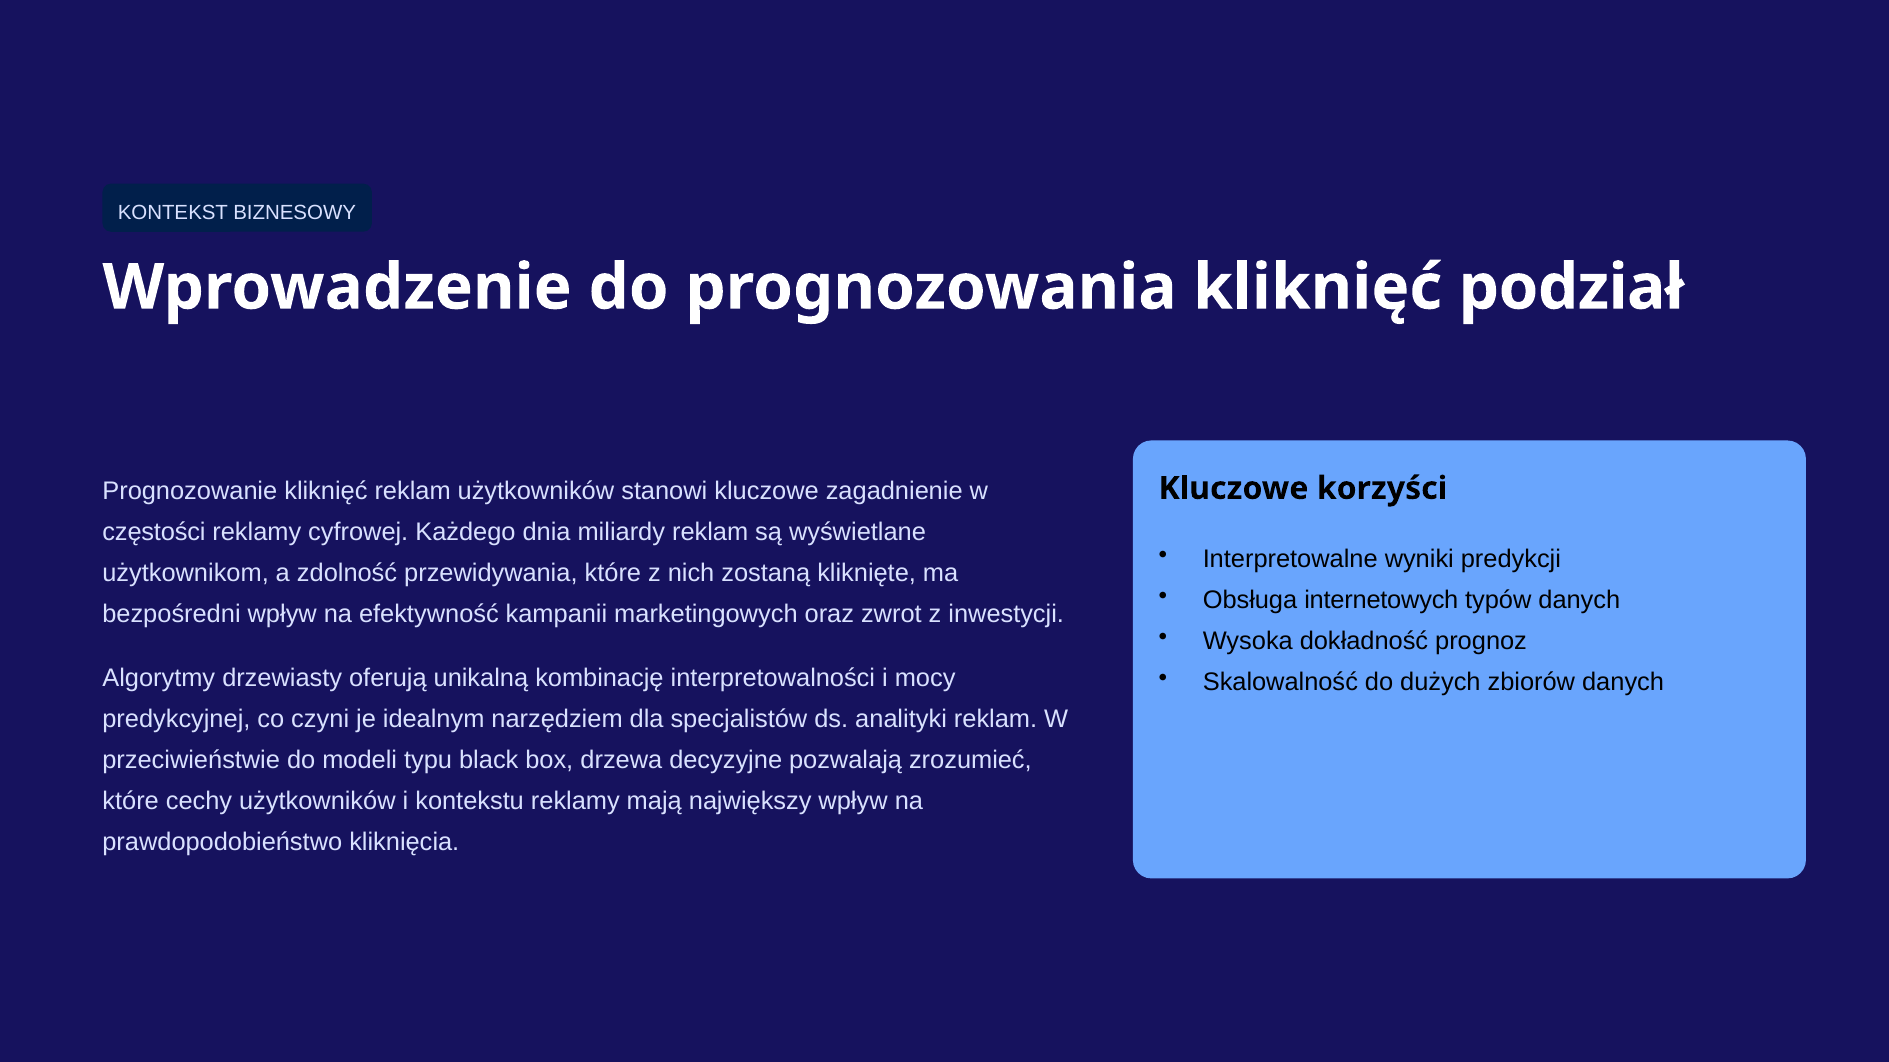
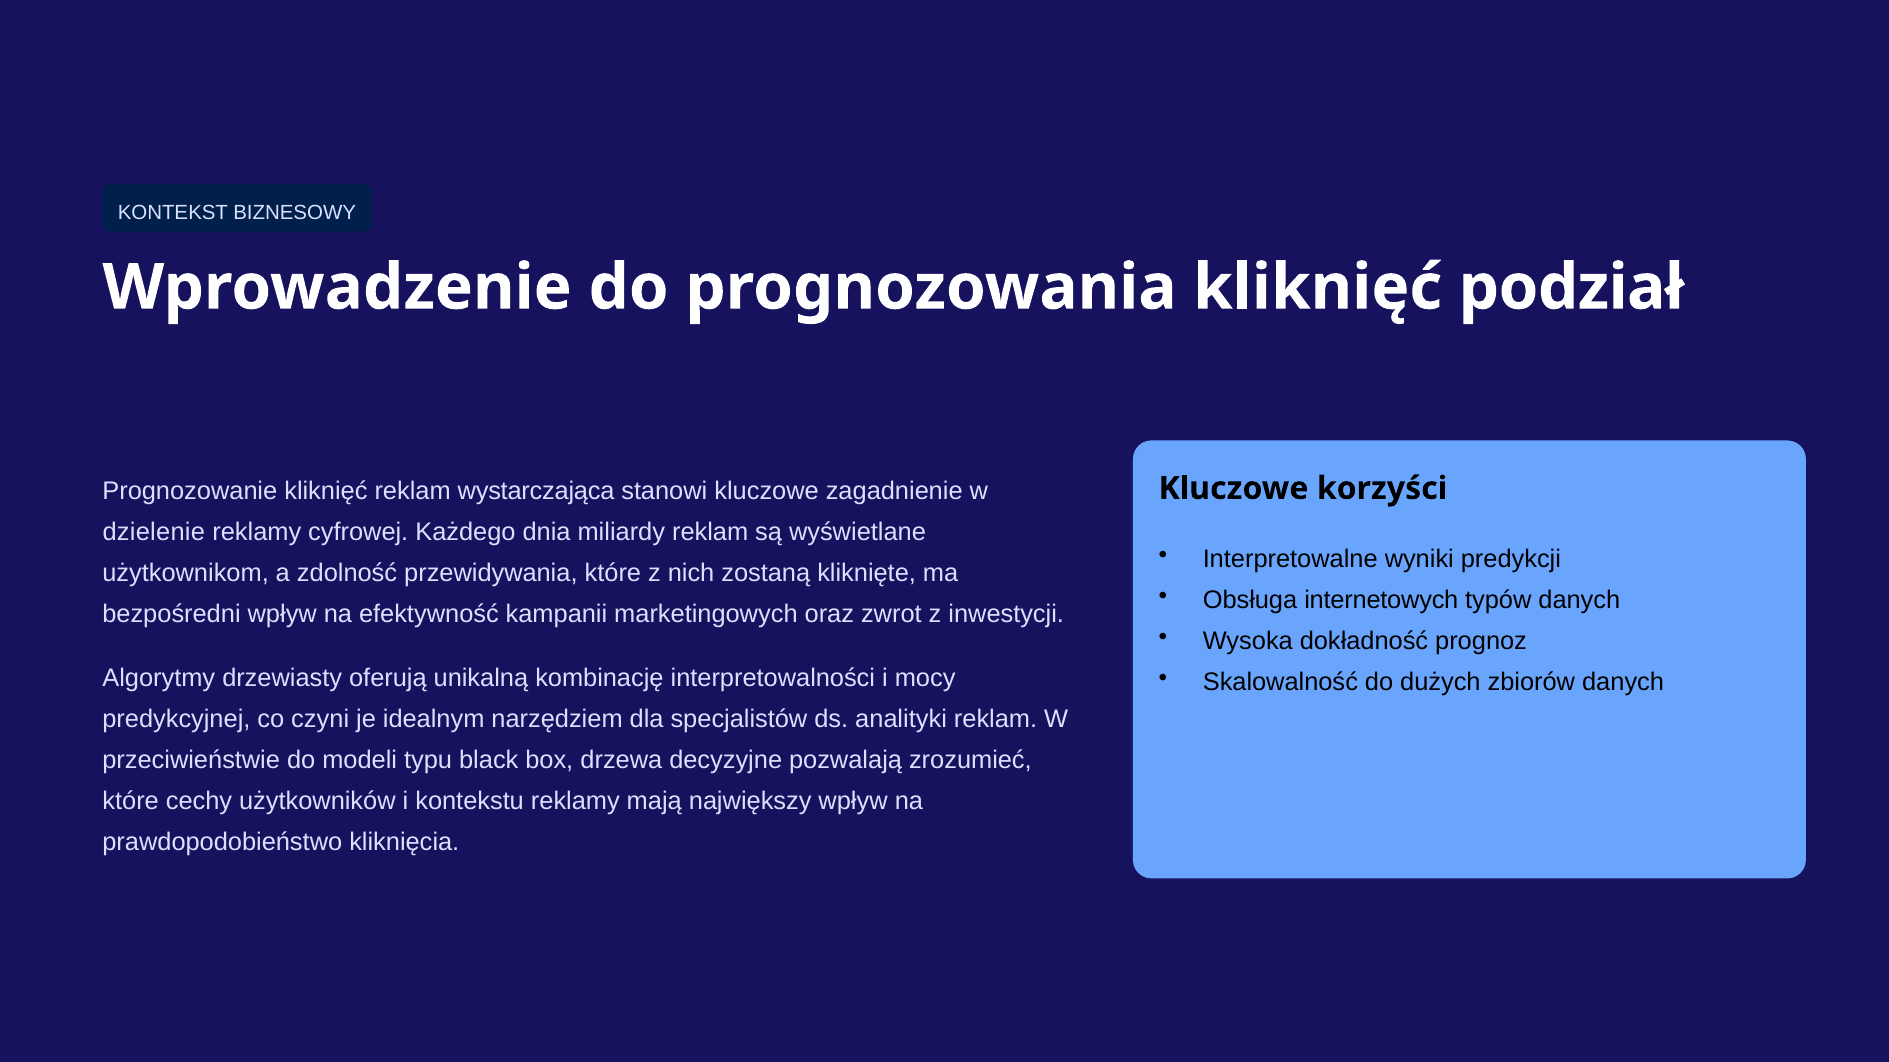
reklam użytkowników: użytkowników -> wystarczająca
częstości: częstości -> dzielenie
